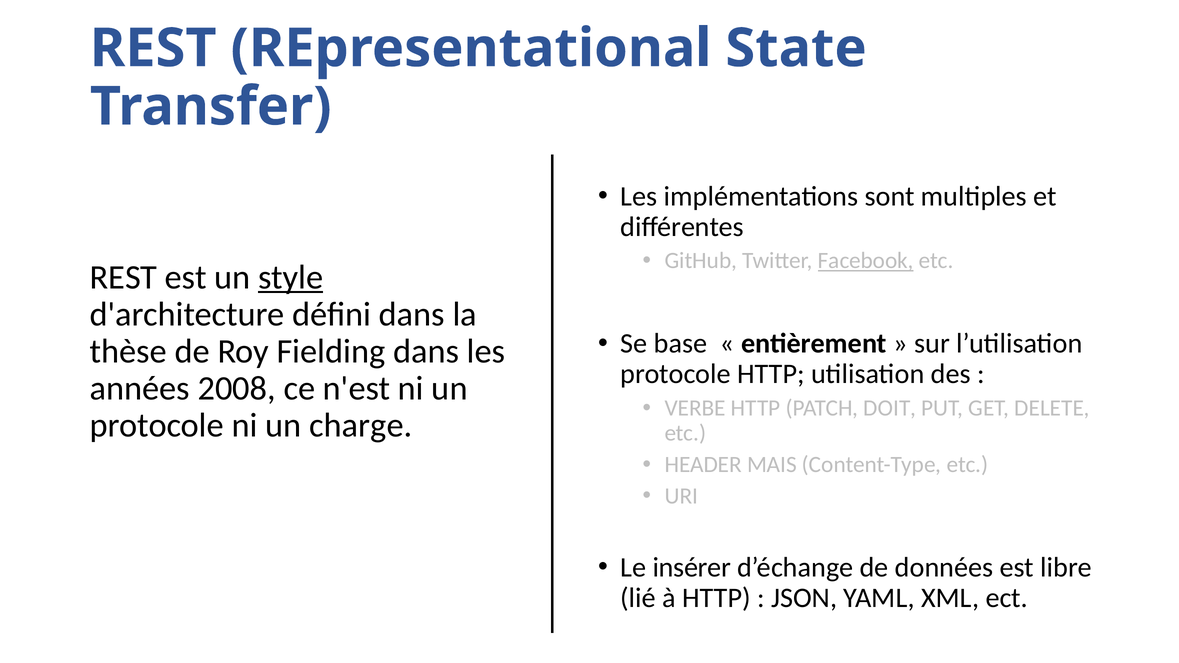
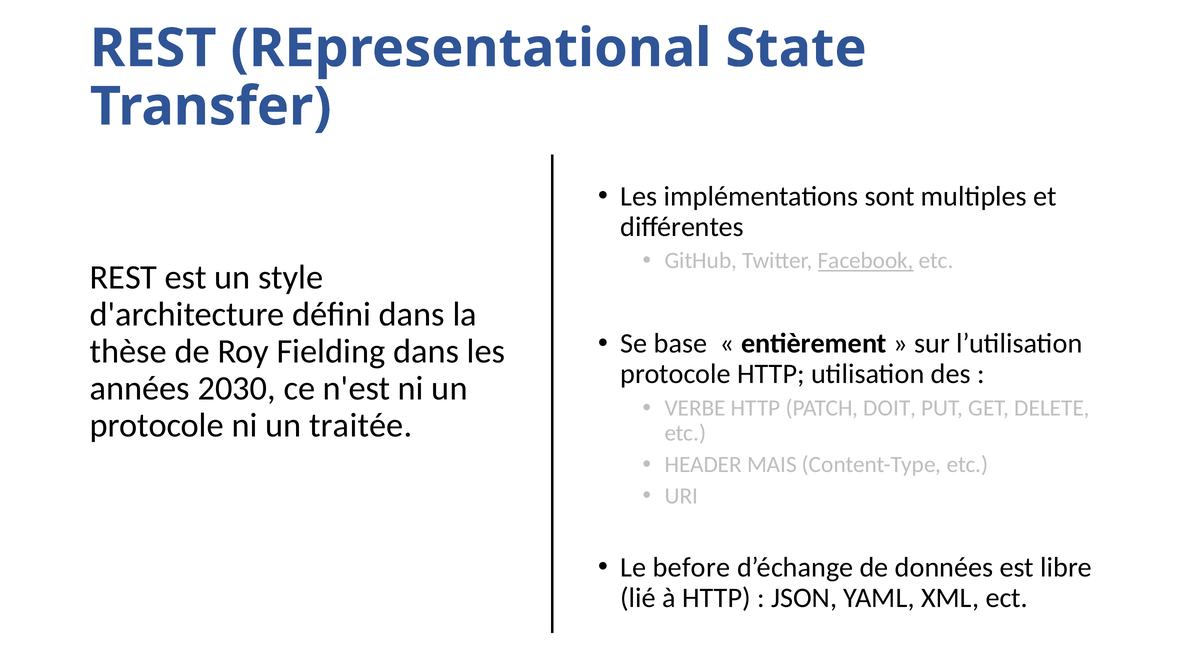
style underline: present -> none
2008: 2008 -> 2030
charge: charge -> traitée
insérer: insérer -> before
